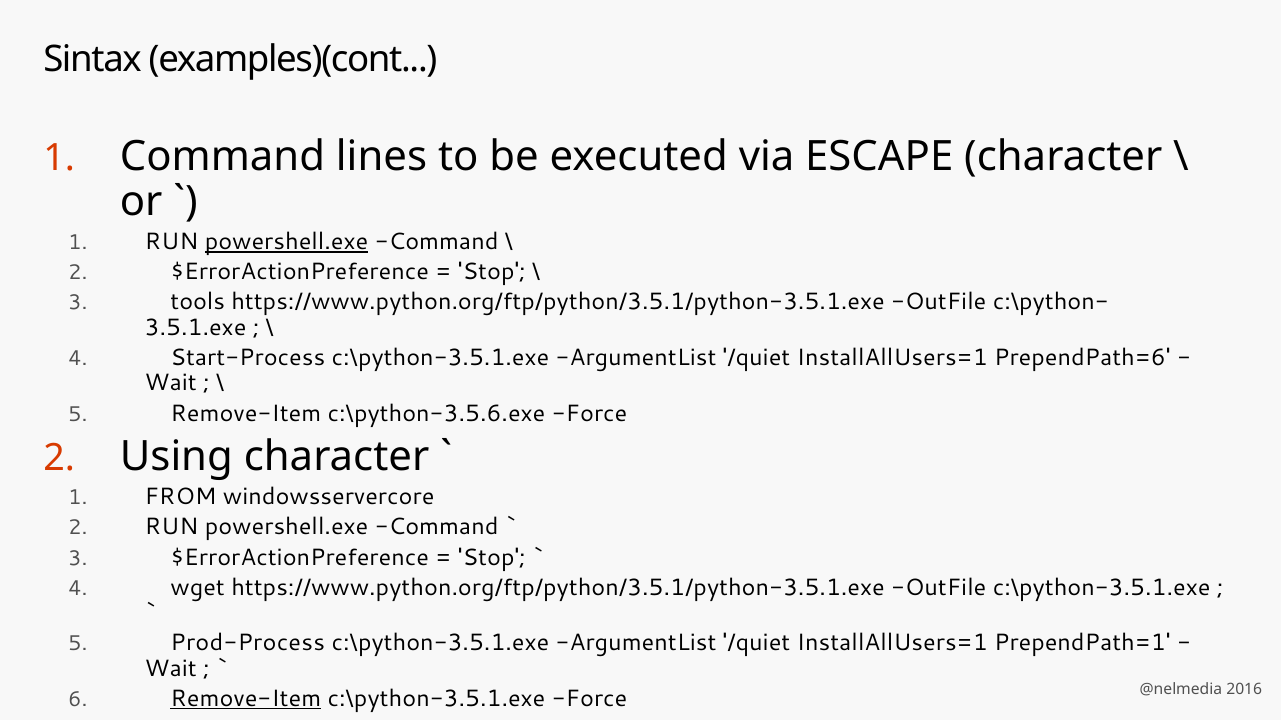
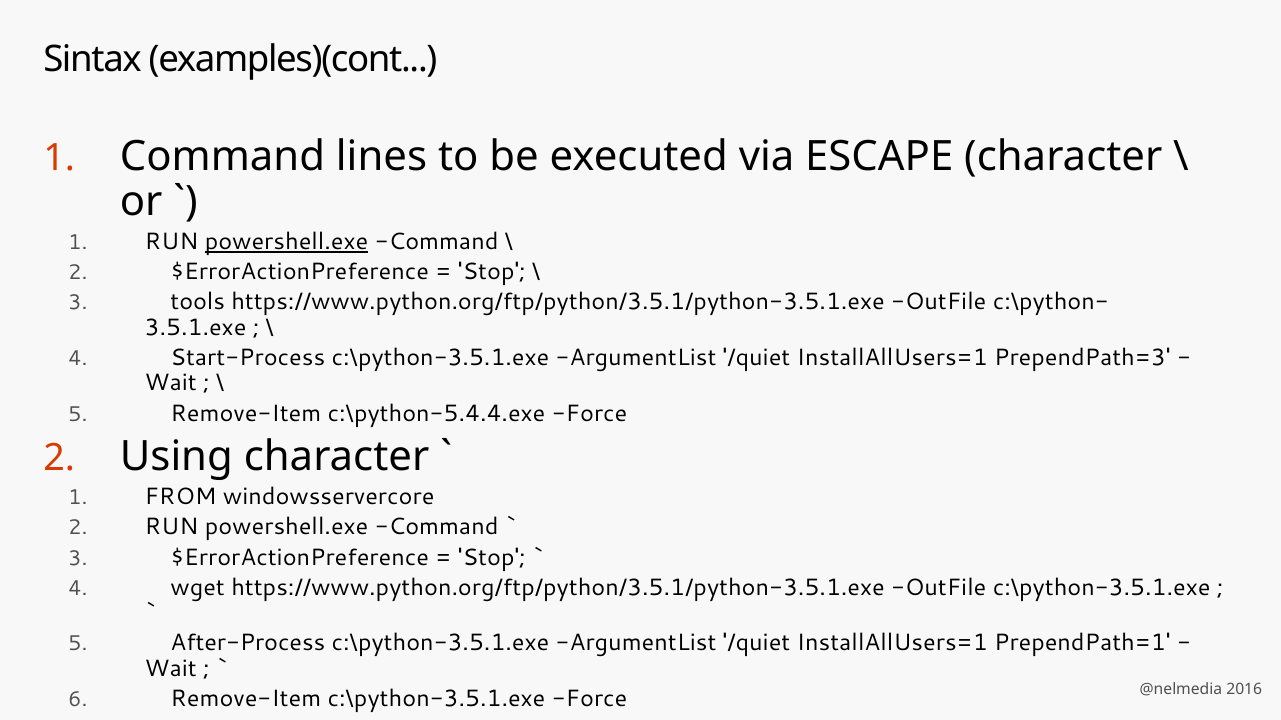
PrependPath=6: PrependPath=6 -> PrependPath=3
c:\python-3.5.6.exe: c:\python-3.5.6.exe -> c:\python-5.4.4.exe
Prod-Process: Prod-Process -> After-Process
Remove-Item at (246, 699) underline: present -> none
